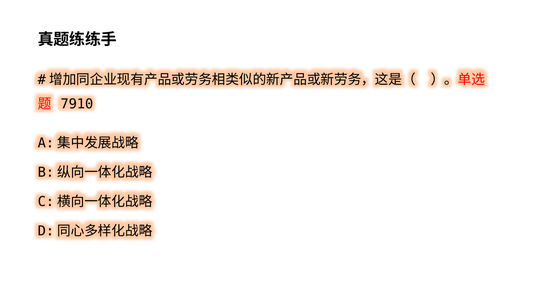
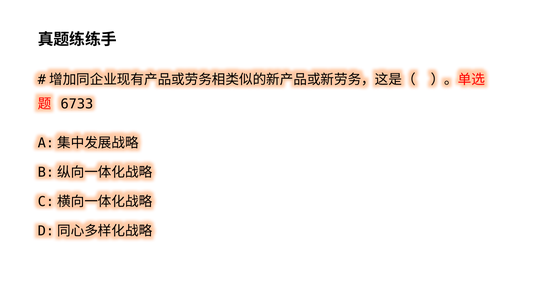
7910: 7910 -> 6733
